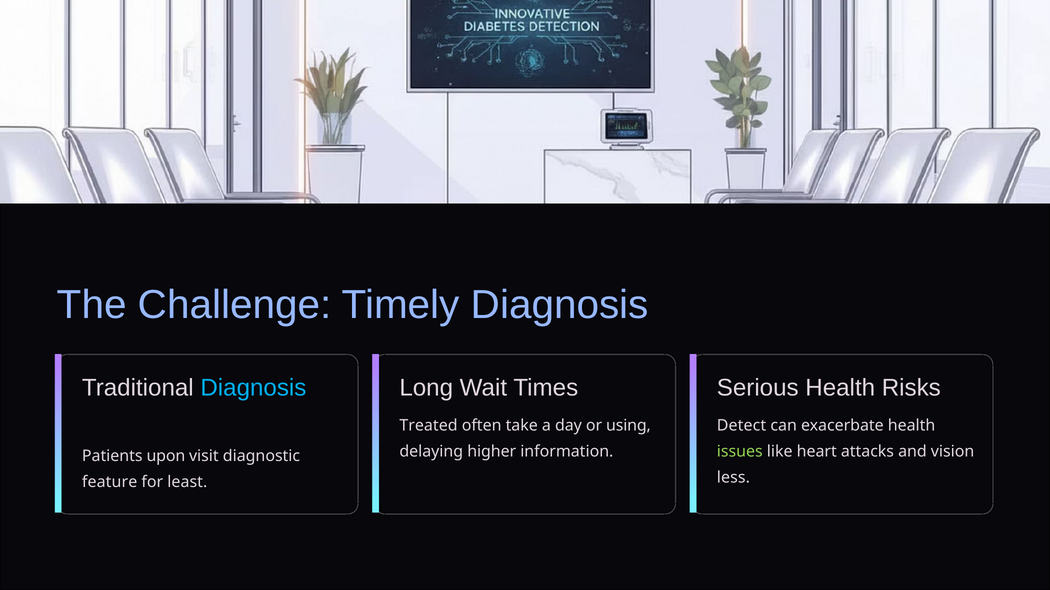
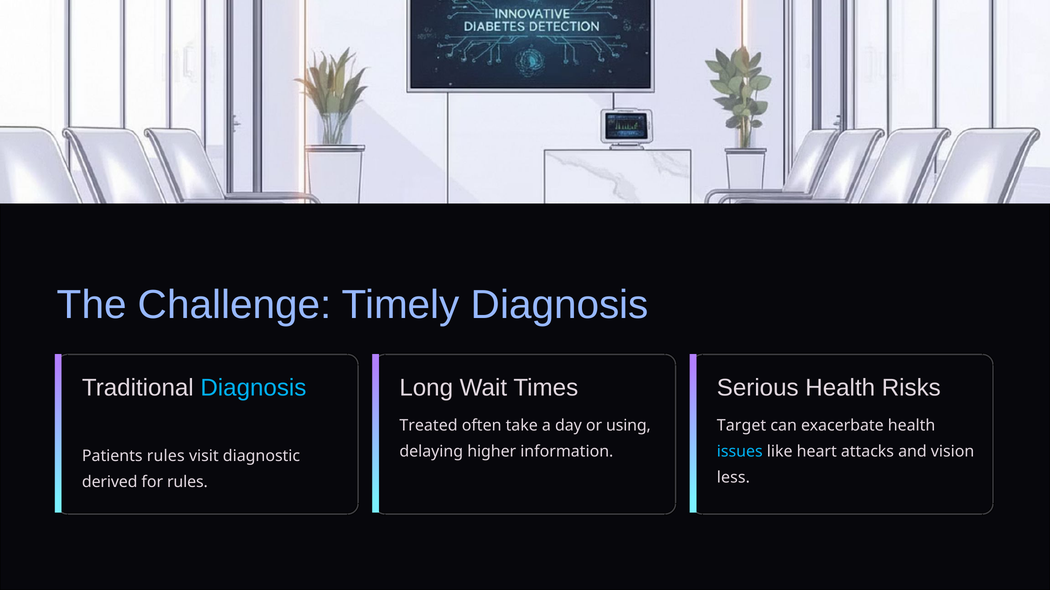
Detect: Detect -> Target
issues colour: light green -> light blue
Patients upon: upon -> rules
feature: feature -> derived
for least: least -> rules
